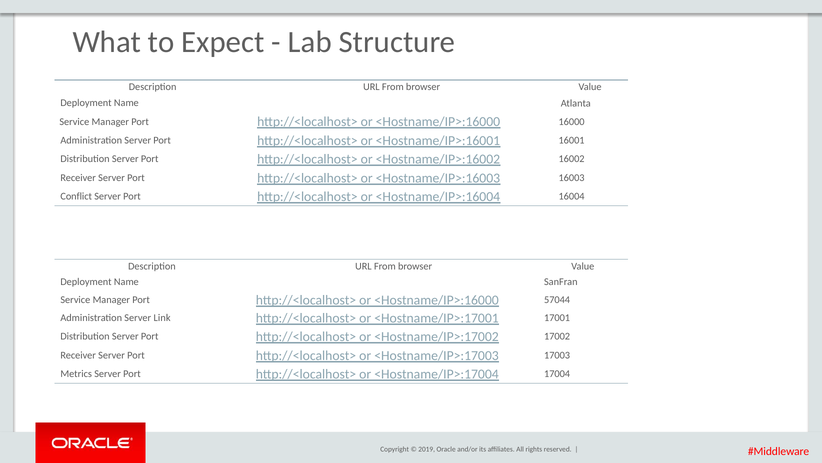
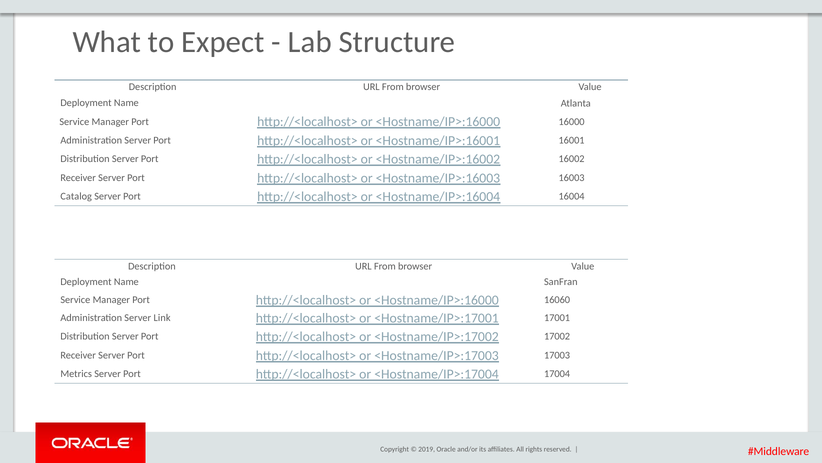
Conflict: Conflict -> Catalog
57044: 57044 -> 16060
